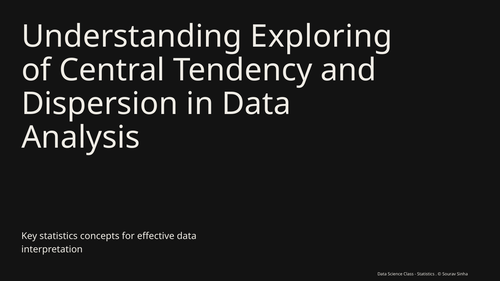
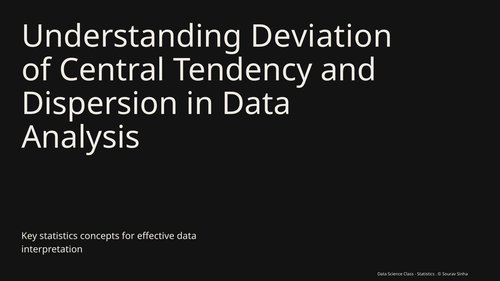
Exploring: Exploring -> Deviation
